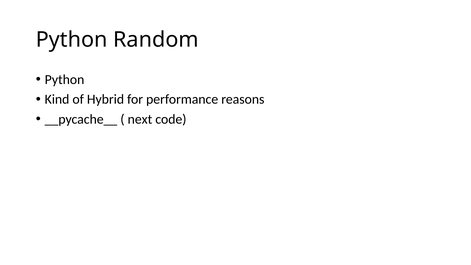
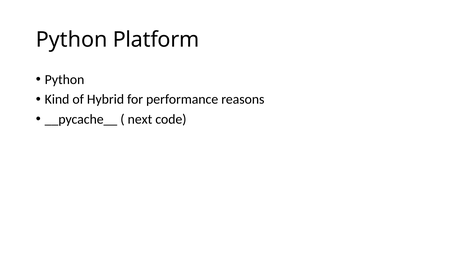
Random: Random -> Platform
